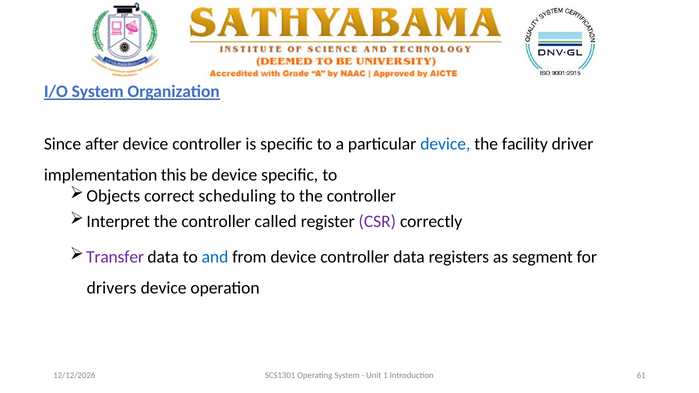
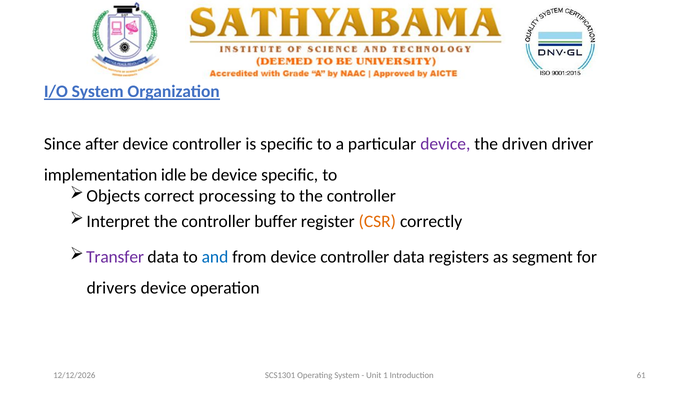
device at (445, 144) colour: blue -> purple
facility: facility -> driven
this: this -> idle
scheduling: scheduling -> processing
called: called -> buffer
CSR colour: purple -> orange
